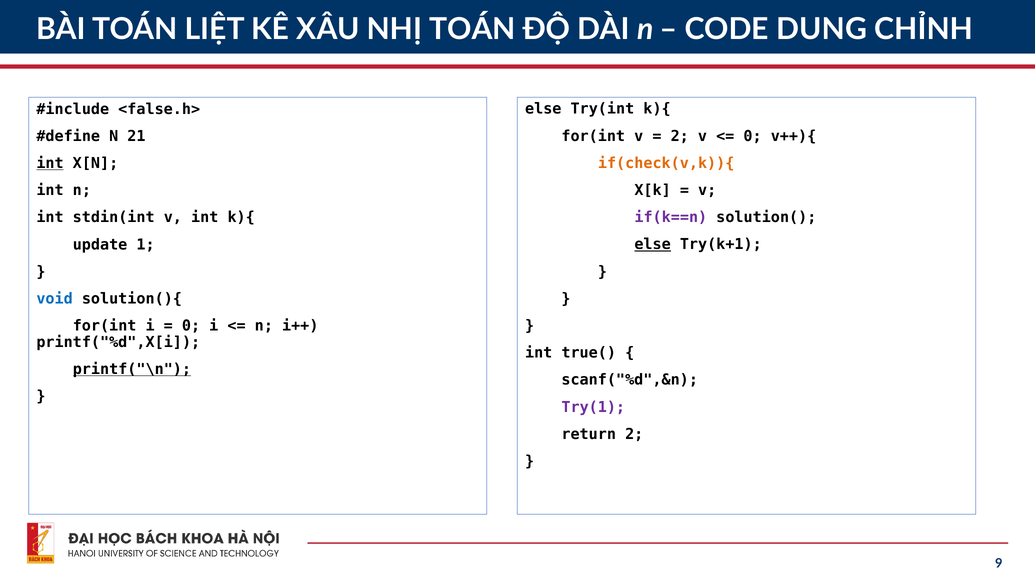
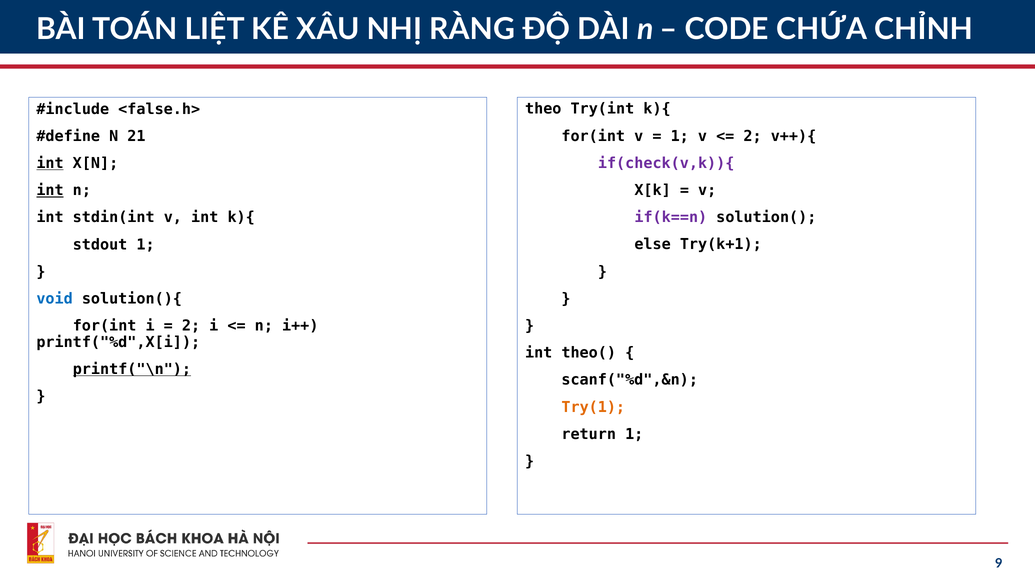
NHỊ TOÁN: TOÁN -> RÀNG
DUNG: DUNG -> CHỨA
else at (543, 109): else -> theo
2 at (680, 136): 2 -> 1
0 at (753, 136): 0 -> 2
if(check(v,k)){ colour: orange -> purple
int at (50, 190) underline: none -> present
update: update -> stdout
else at (653, 245) underline: present -> none
0 at (191, 326): 0 -> 2
true(: true( -> theo(
Try(1 colour: purple -> orange
return 2: 2 -> 1
